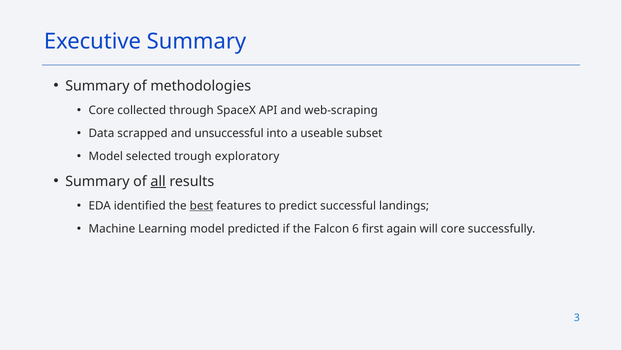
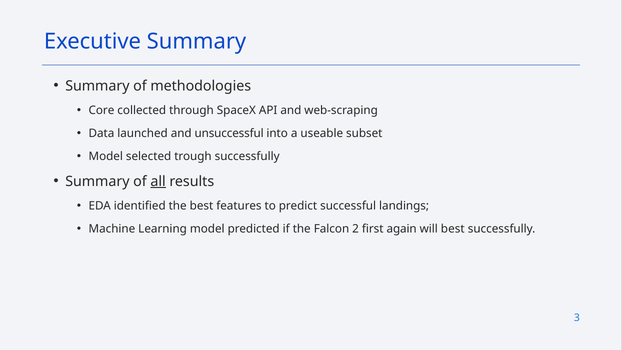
scrapped: scrapped -> launched
trough exploratory: exploratory -> successfully
best at (201, 206) underline: present -> none
6: 6 -> 2
will core: core -> best
